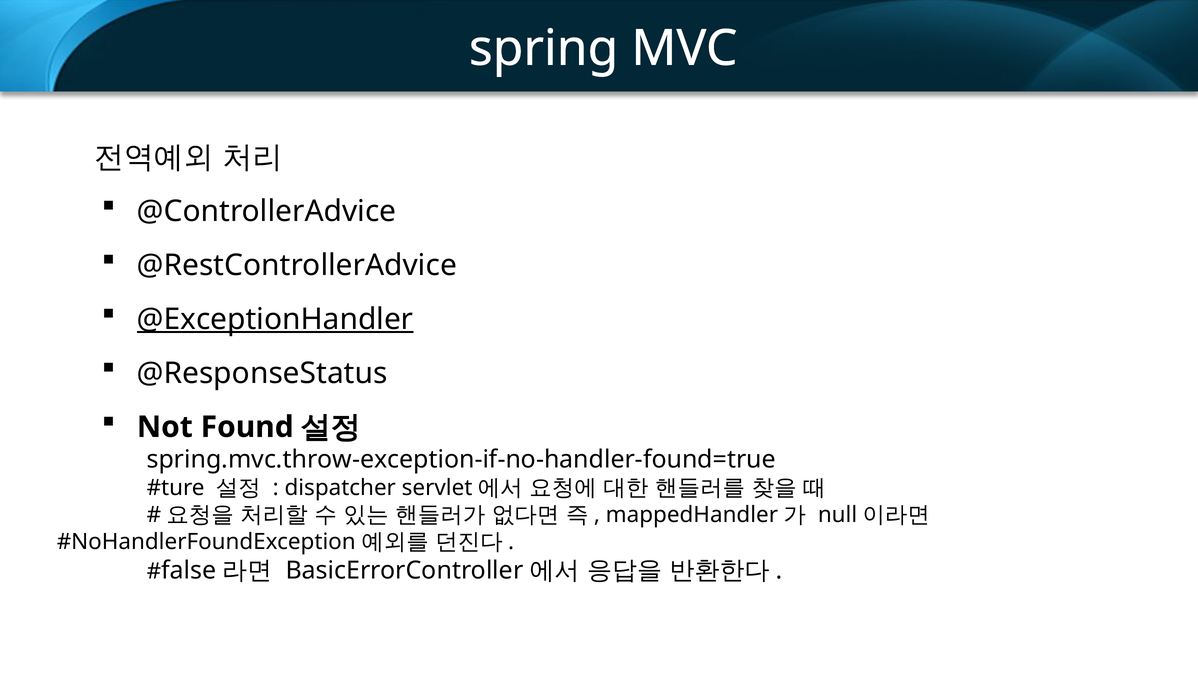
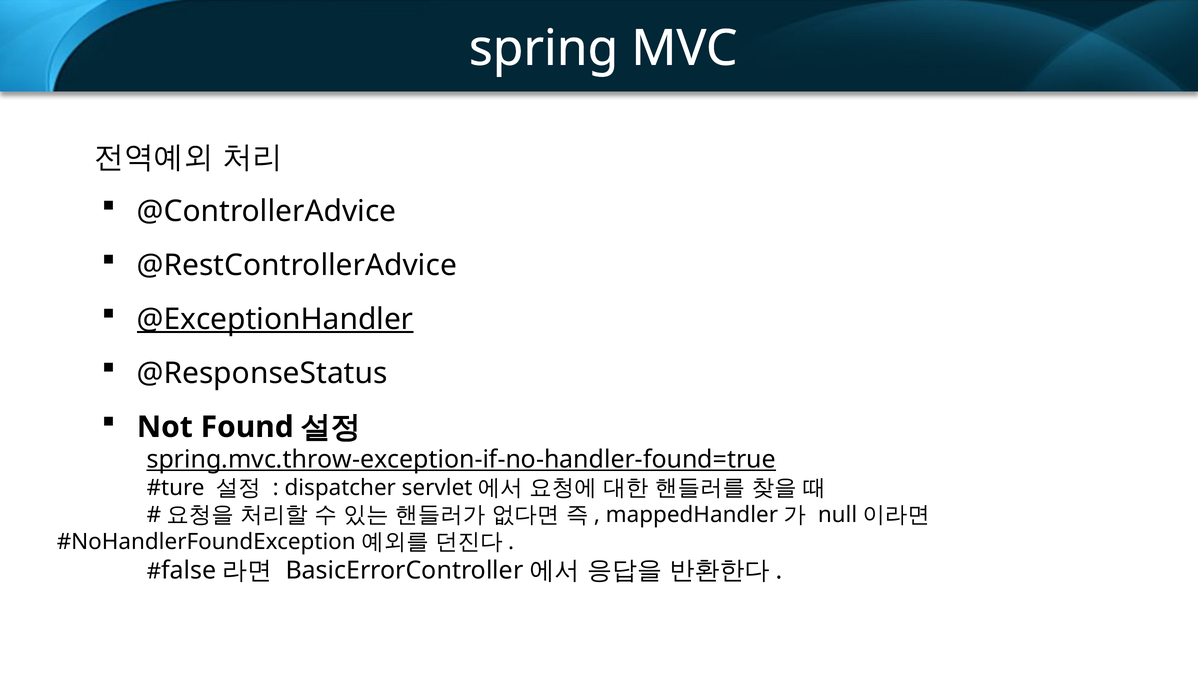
spring.mvc.throw-exception-if-no-handler-found=true underline: none -> present
